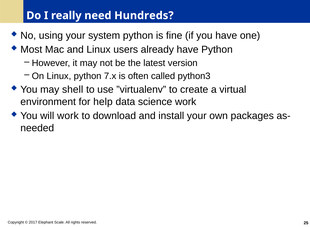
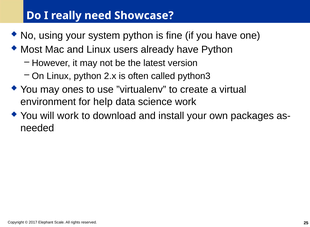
Hundreds: Hundreds -> Showcase
7.x: 7.x -> 2.x
shell: shell -> ones
